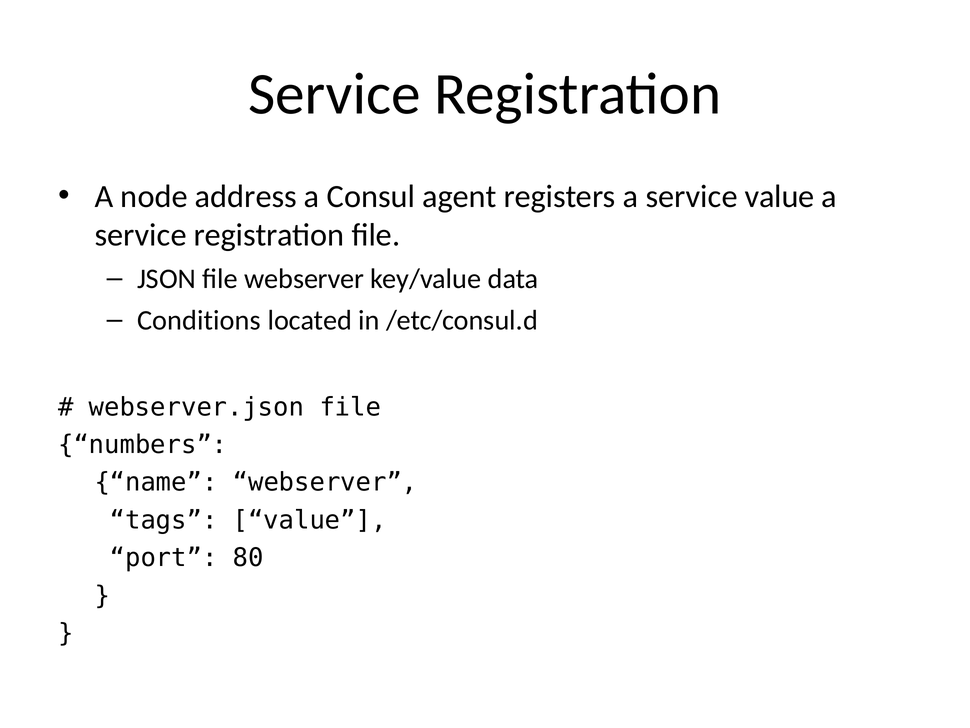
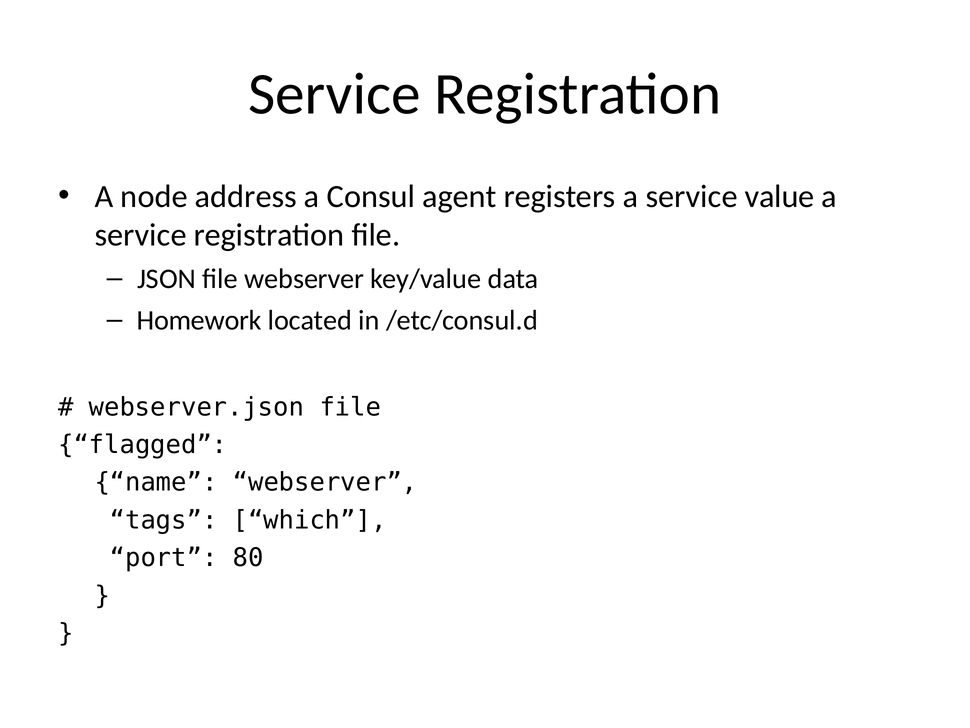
Conditions: Conditions -> Homework
numbers: numbers -> flagged
tags value: value -> which
